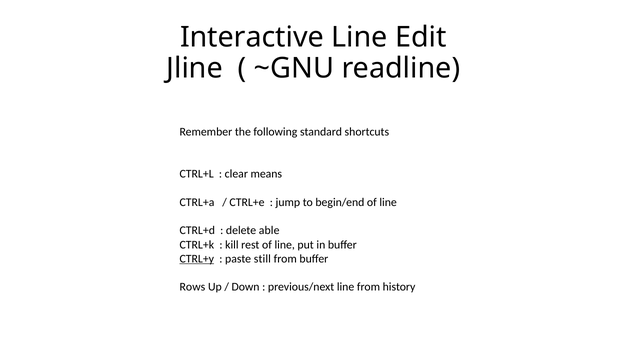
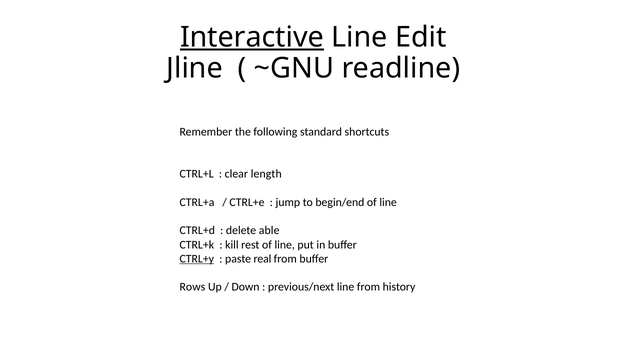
Interactive underline: none -> present
means: means -> length
still: still -> real
